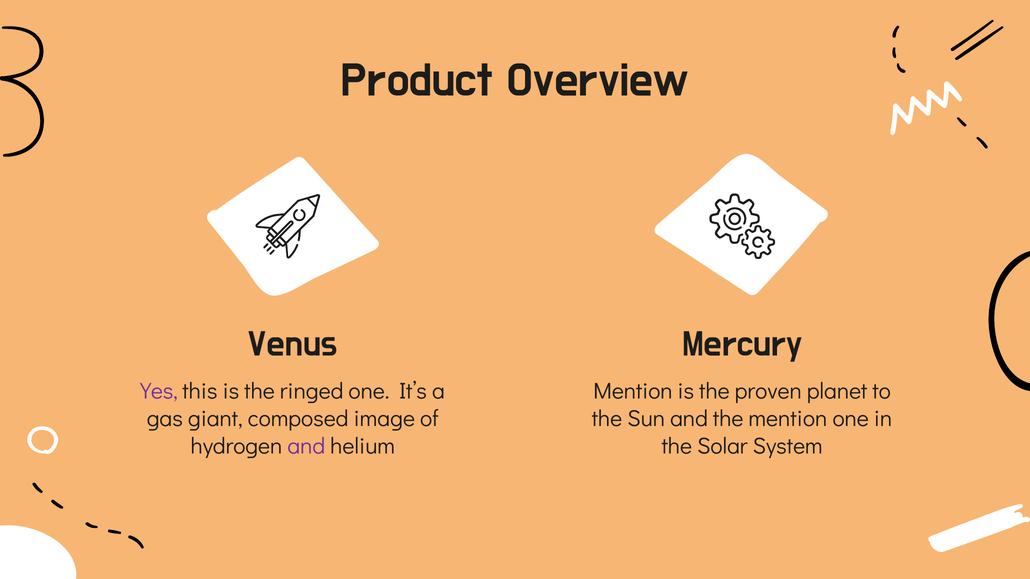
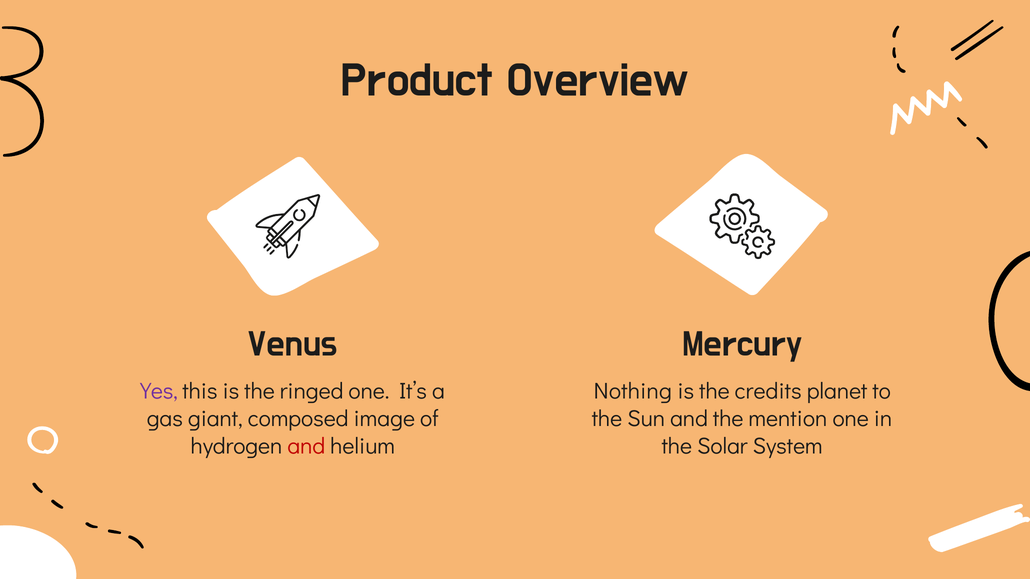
Mention at (633, 392): Mention -> Nothing
proven: proven -> credits
and at (306, 446) colour: purple -> red
